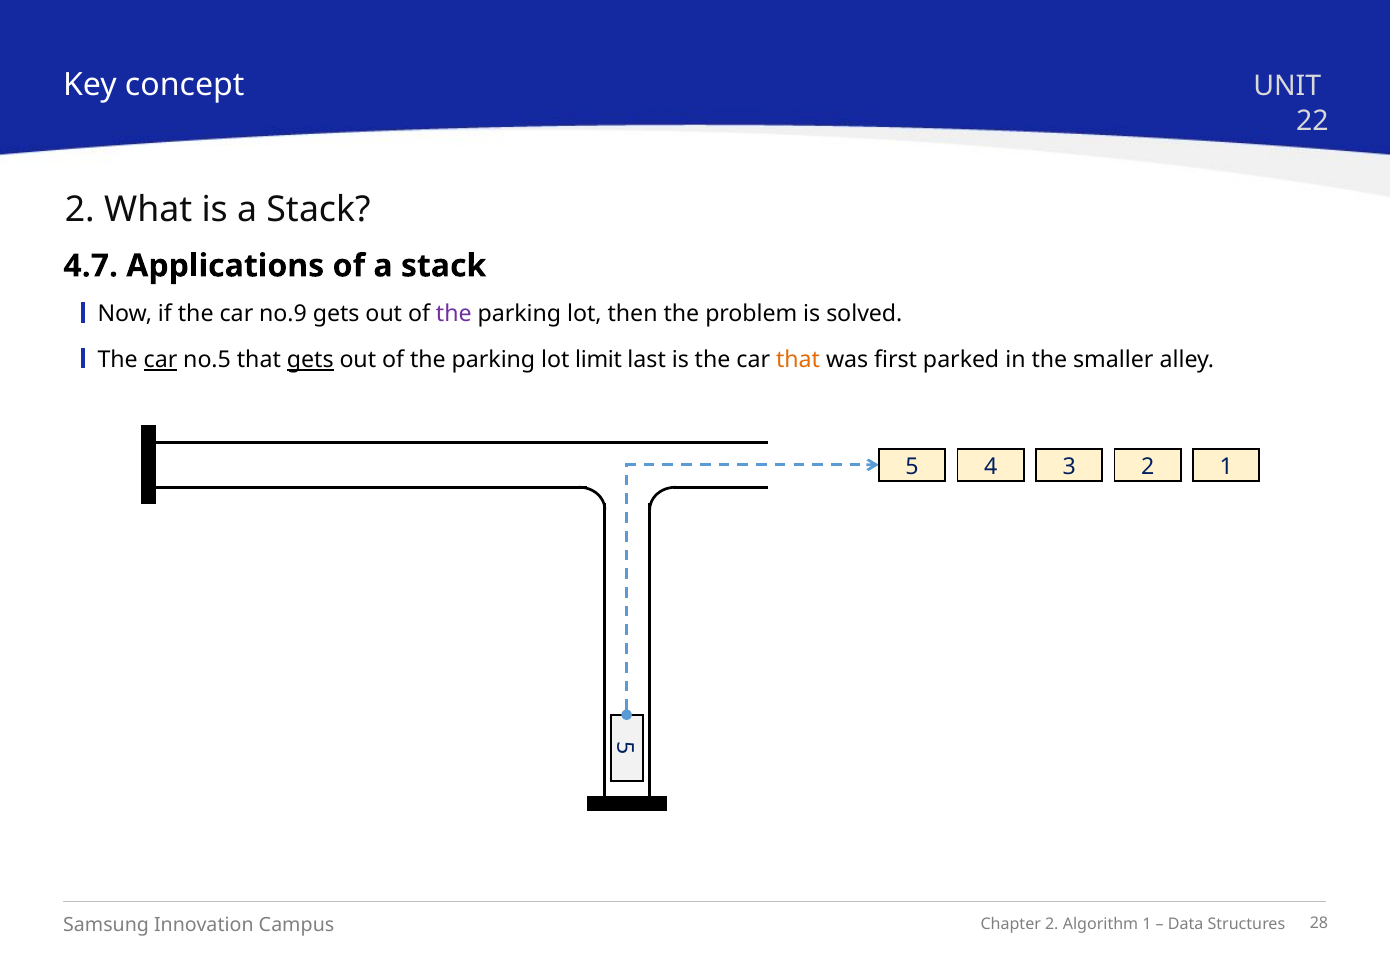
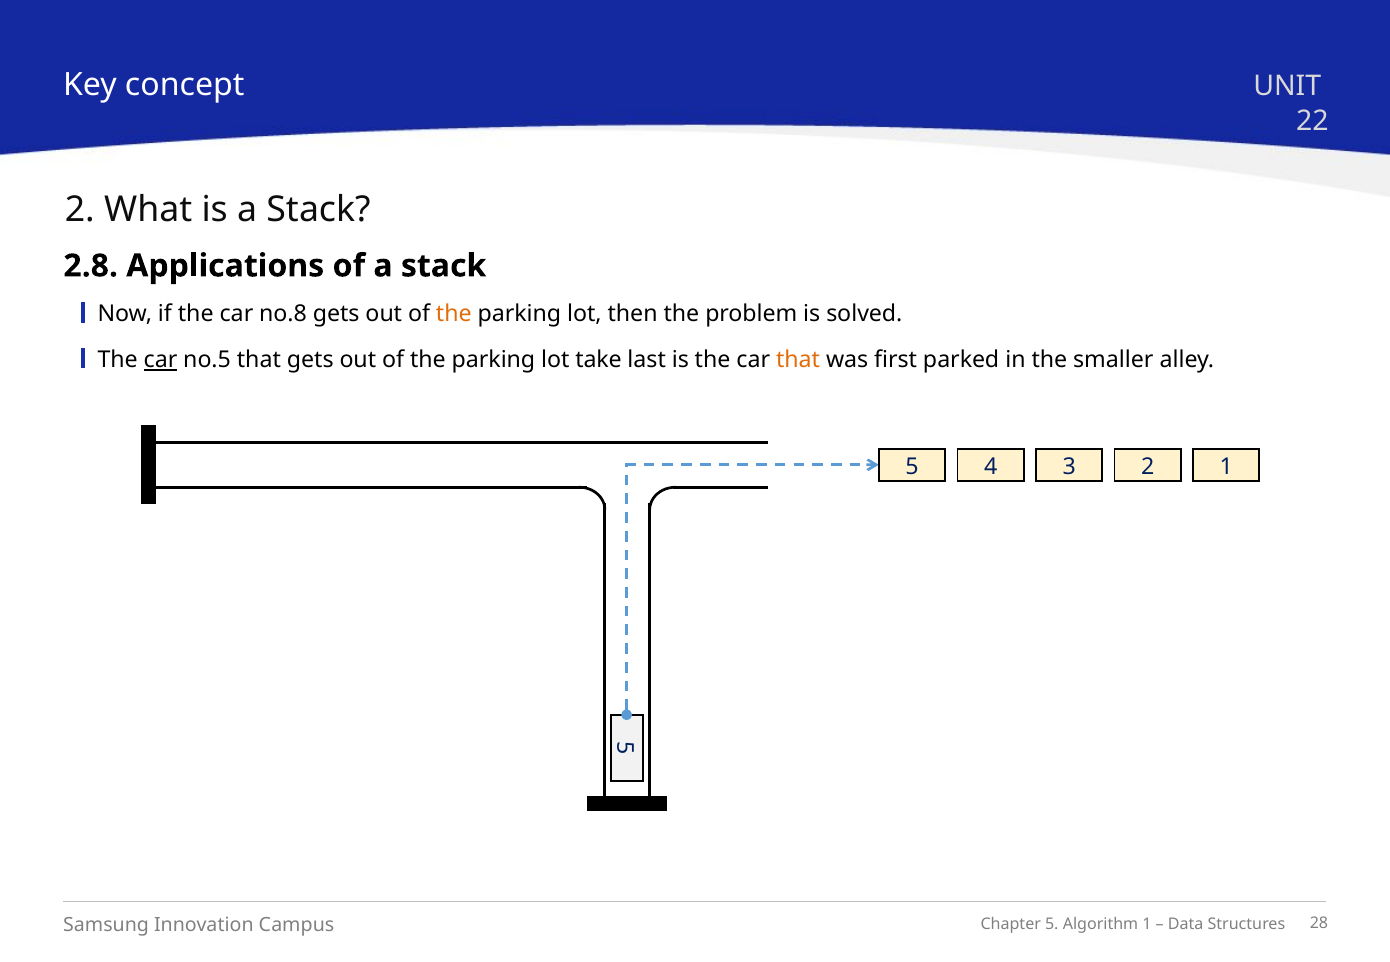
4.7: 4.7 -> 2.8
no.9: no.9 -> no.8
the at (454, 314) colour: purple -> orange
gets at (310, 360) underline: present -> none
limit: limit -> take
2 at (1052, 925): 2 -> 5
